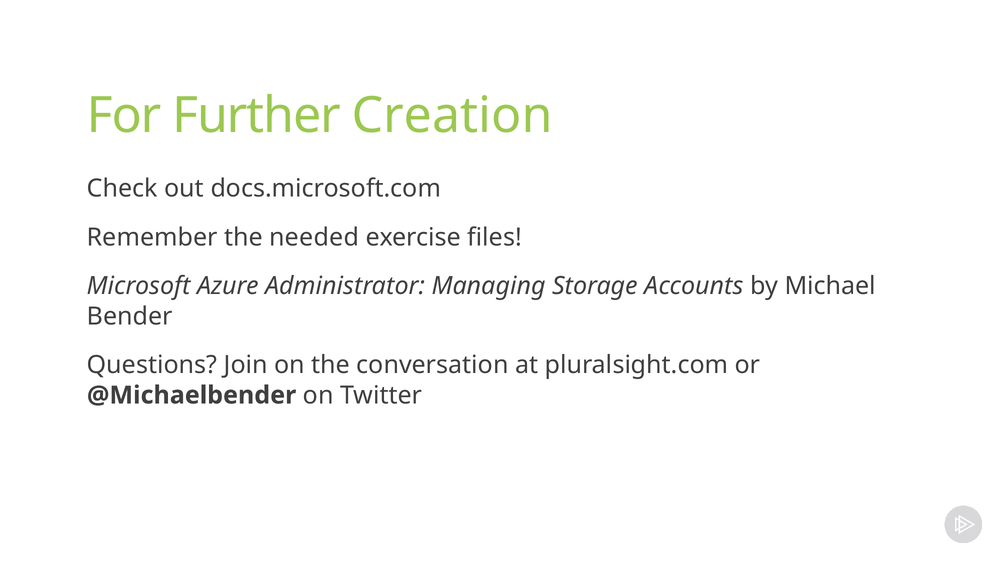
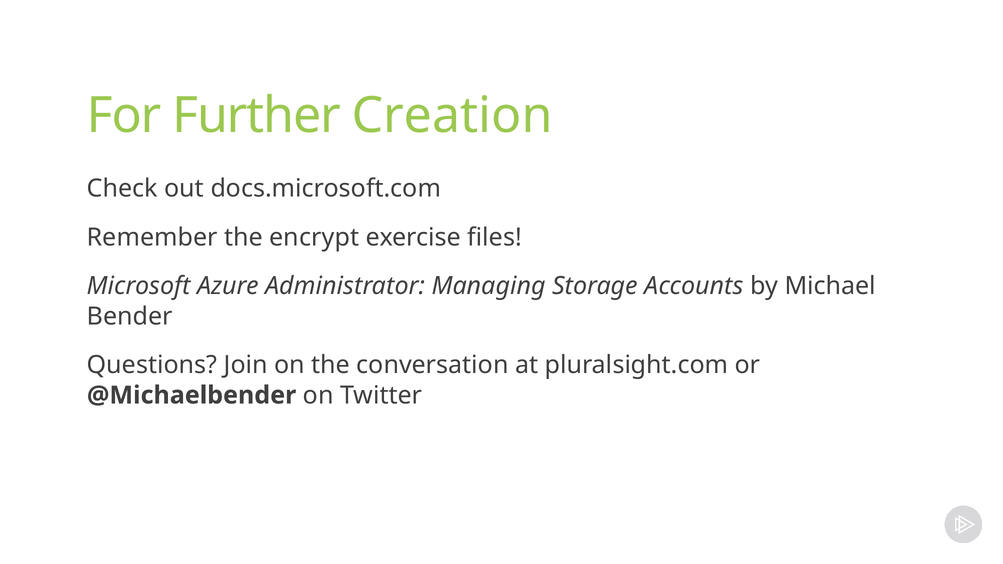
needed: needed -> encrypt
